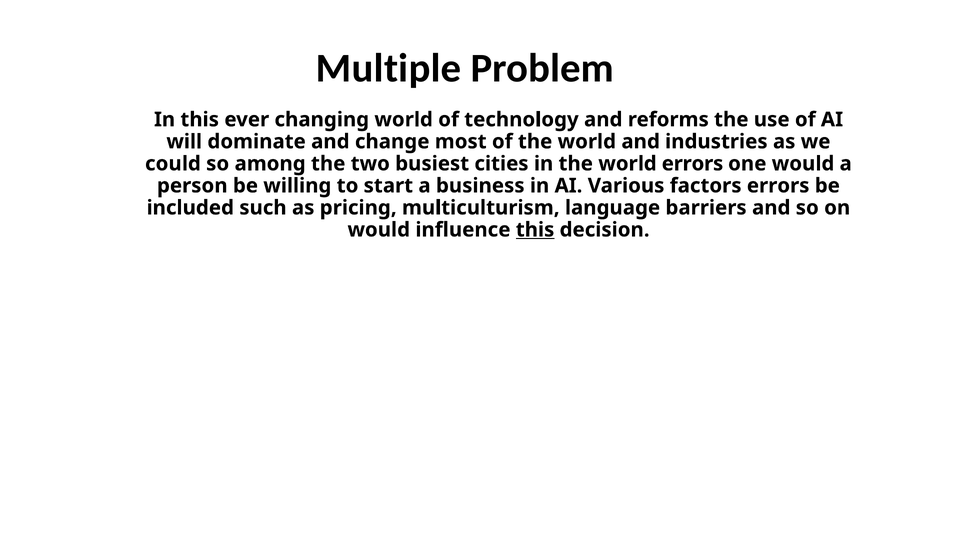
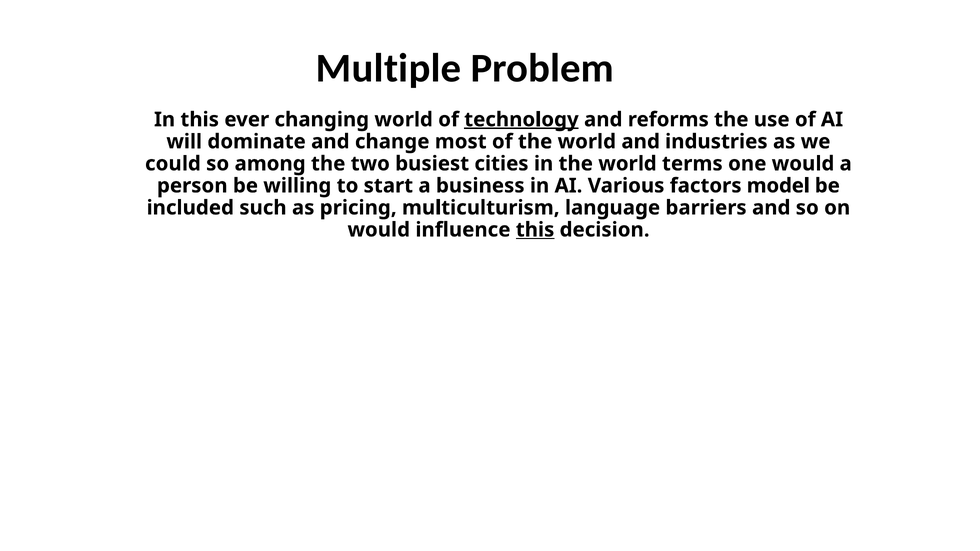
technology underline: none -> present
world errors: errors -> terms
factors errors: errors -> model
